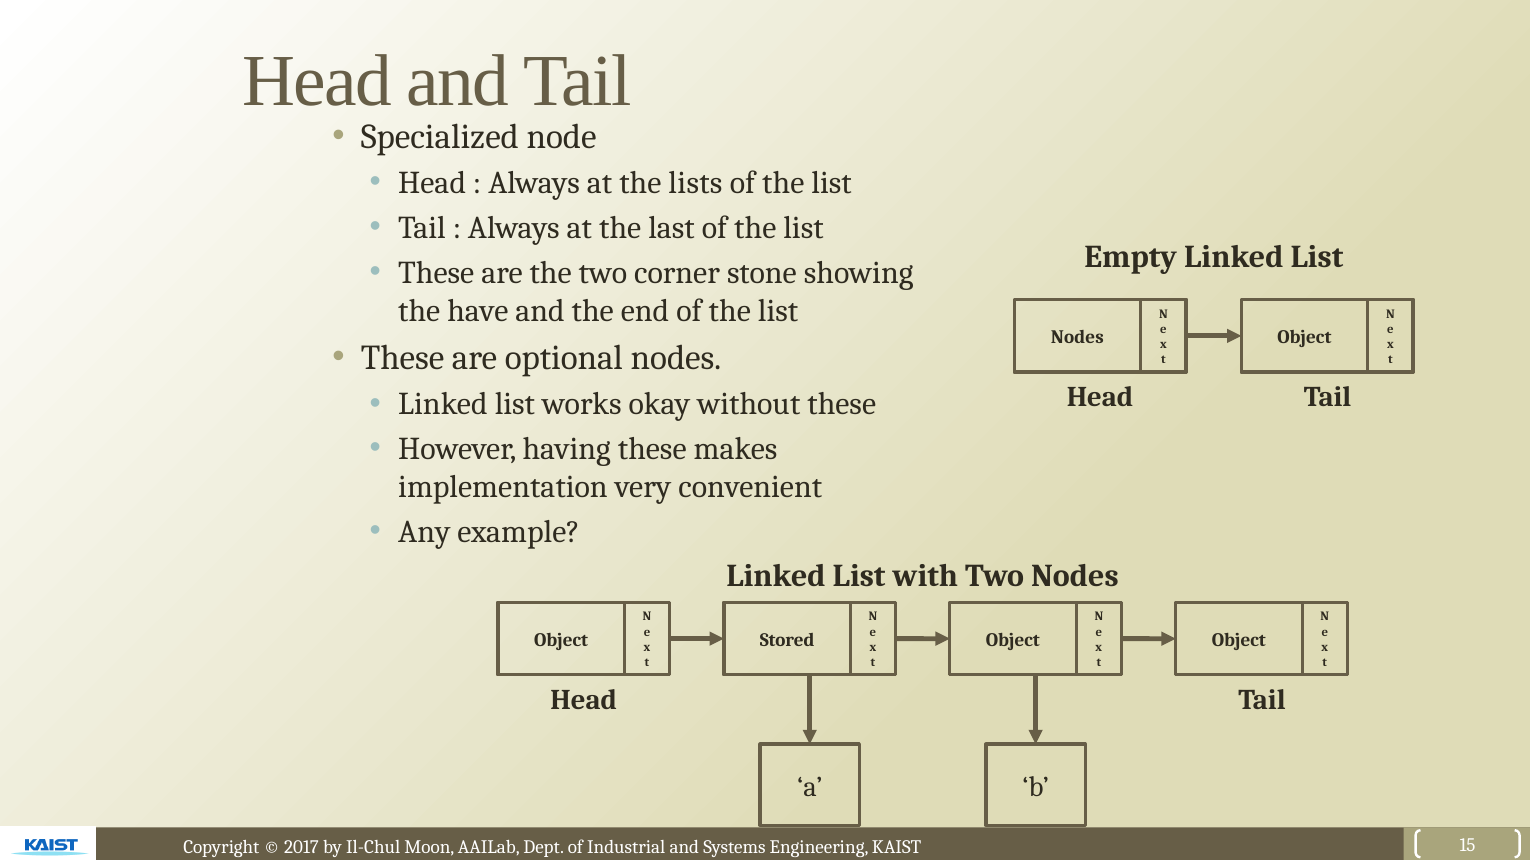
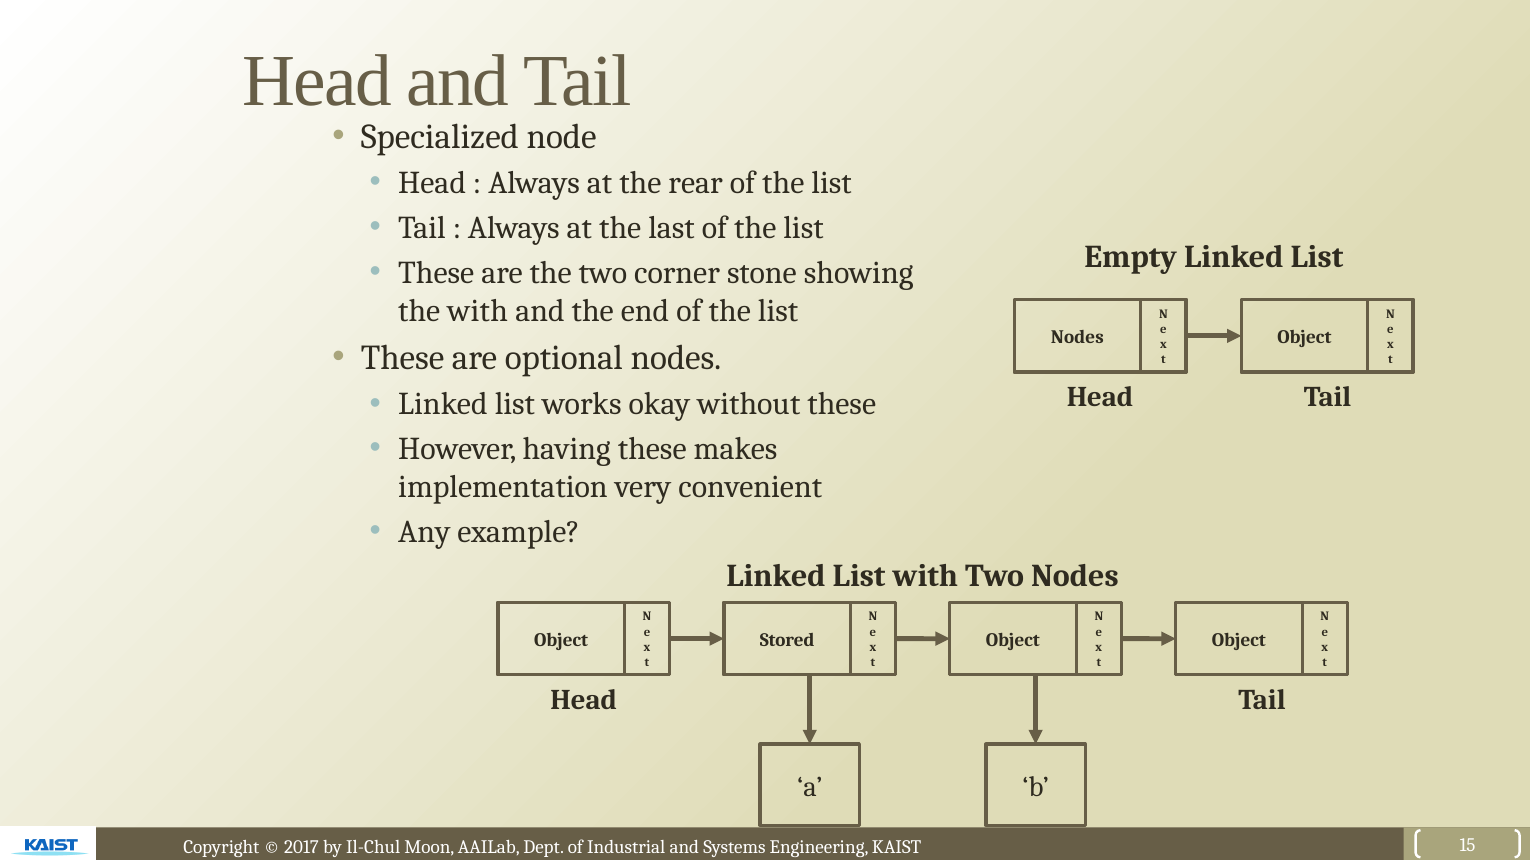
lists: lists -> rear
the have: have -> with
